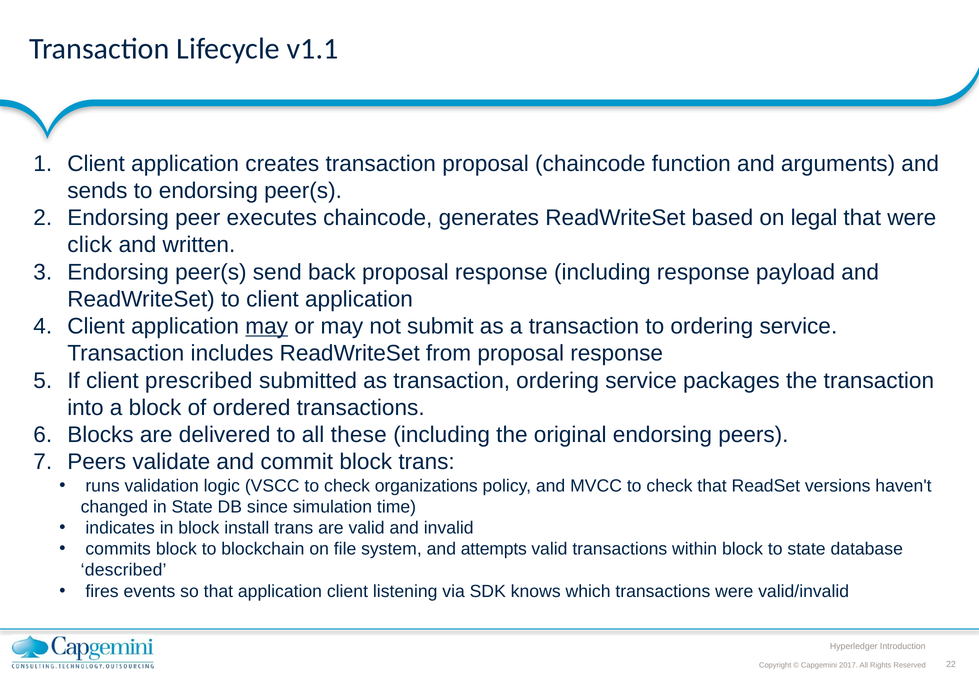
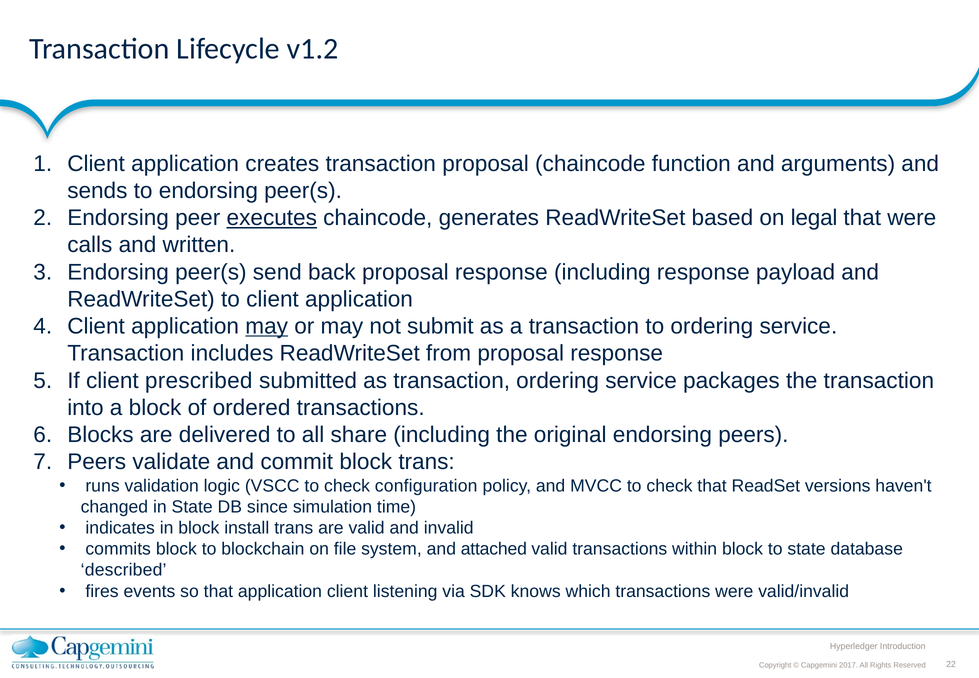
v1.1: v1.1 -> v1.2
executes underline: none -> present
click: click -> calls
these: these -> share
organizations: organizations -> configuration
attempts: attempts -> attached
